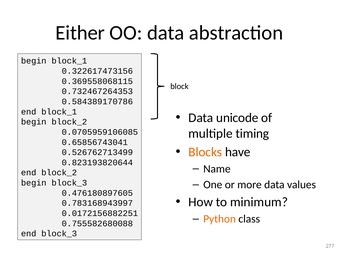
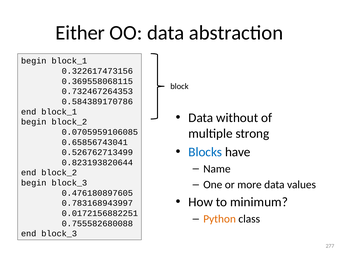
unicode: unicode -> without
timing: timing -> strong
Blocks colour: orange -> blue
